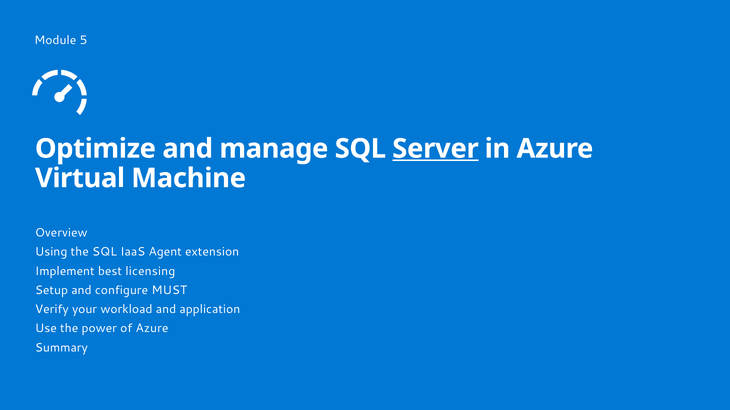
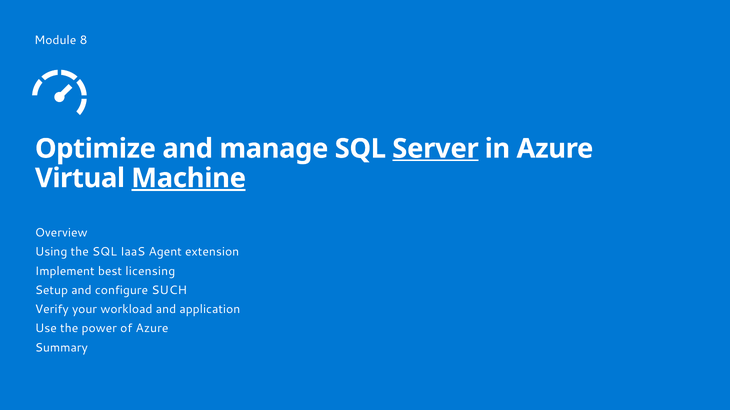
5: 5 -> 8
Machine underline: none -> present
MUST: MUST -> SUCH
